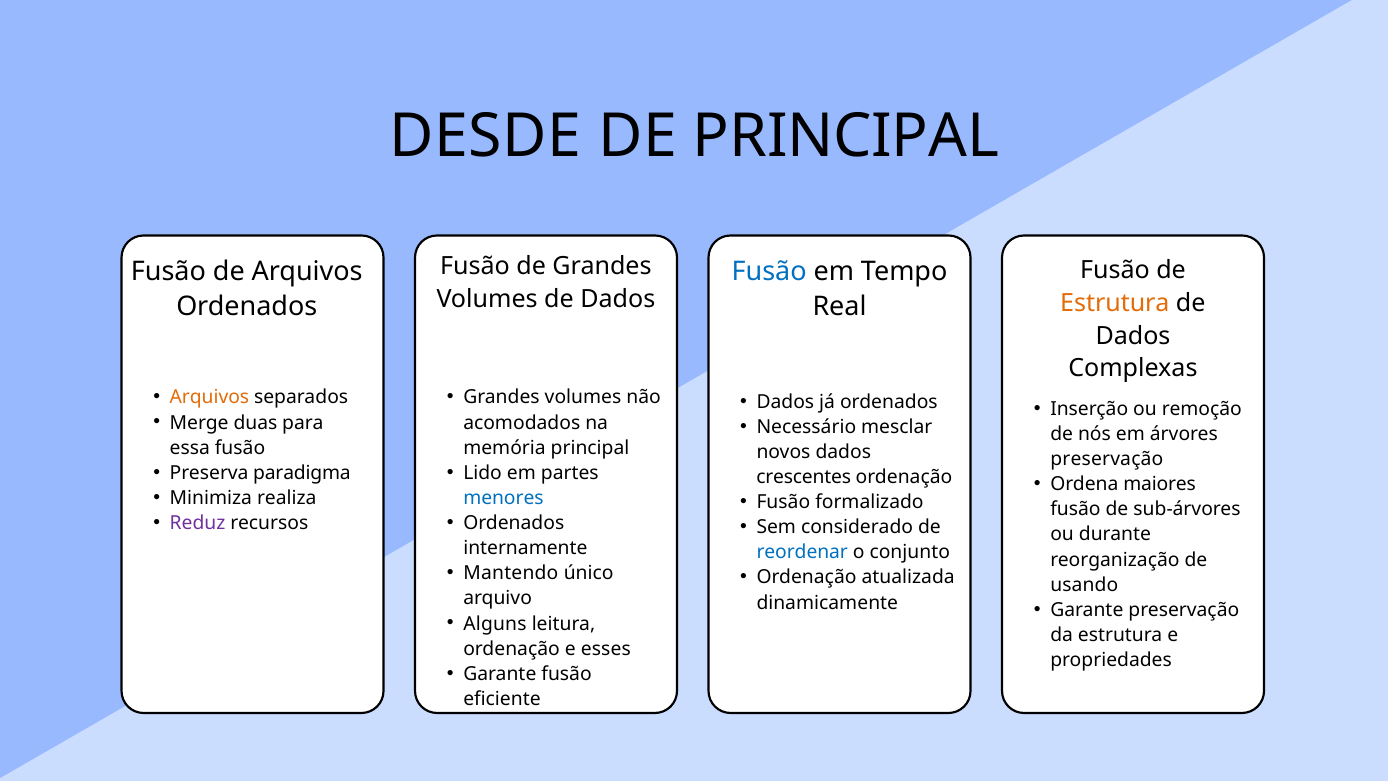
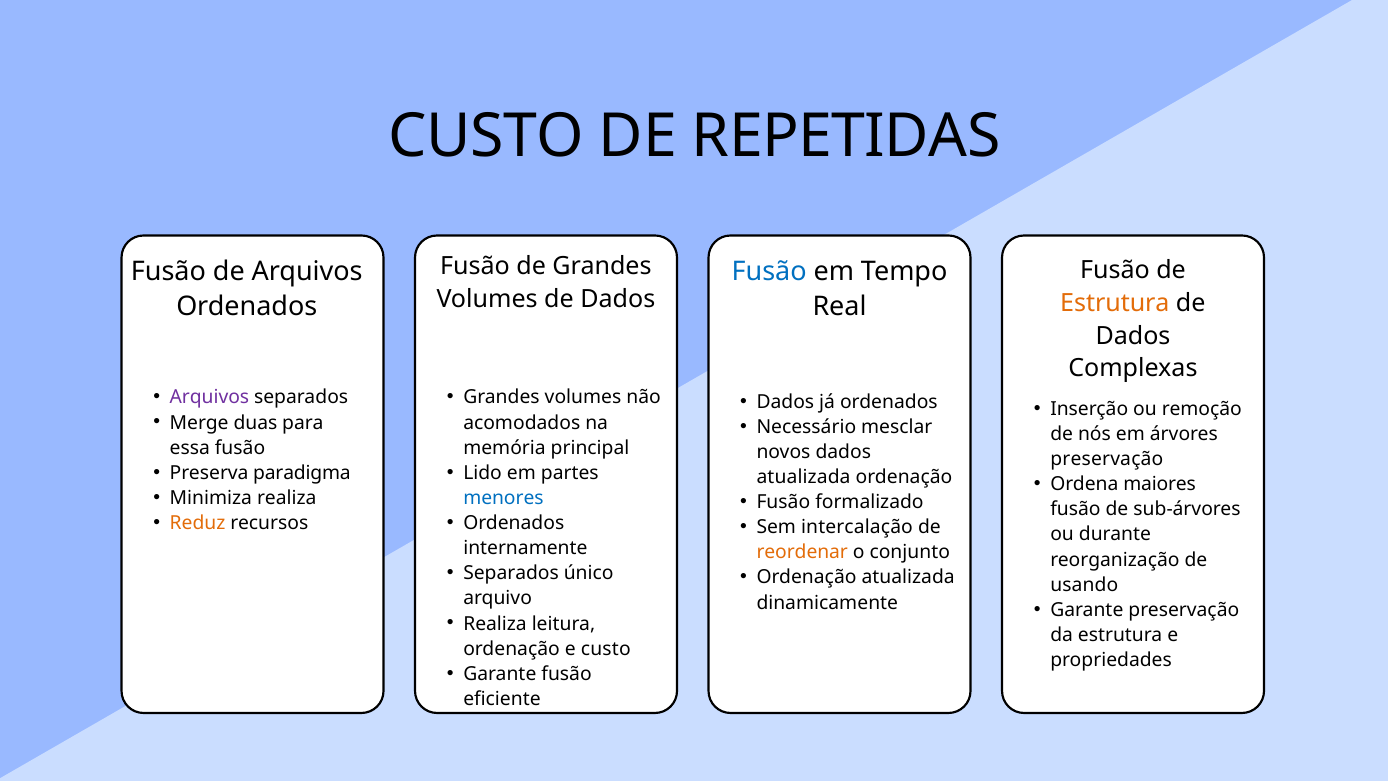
DESDE at (486, 137): DESDE -> CUSTO
DE PRINCIPAL: PRINCIPAL -> REPETIDAS
Arquivos at (209, 397) colour: orange -> purple
crescentes at (804, 477): crescentes -> atualizada
Reduz colour: purple -> orange
considerado: considerado -> intercalação
reordenar colour: blue -> orange
Mantendo at (511, 573): Mantendo -> Separados
Alguns at (495, 623): Alguns -> Realiza
e esses: esses -> custo
